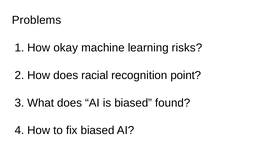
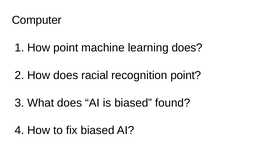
Problems: Problems -> Computer
How okay: okay -> point
learning risks: risks -> does
